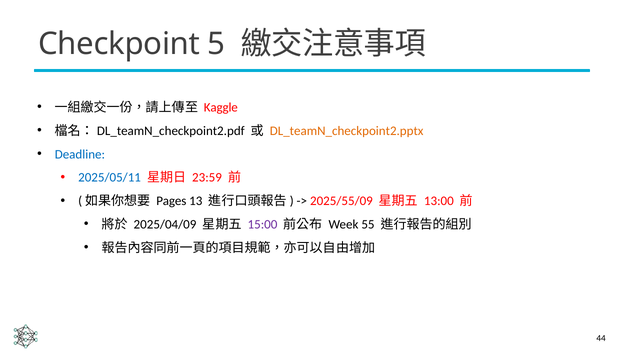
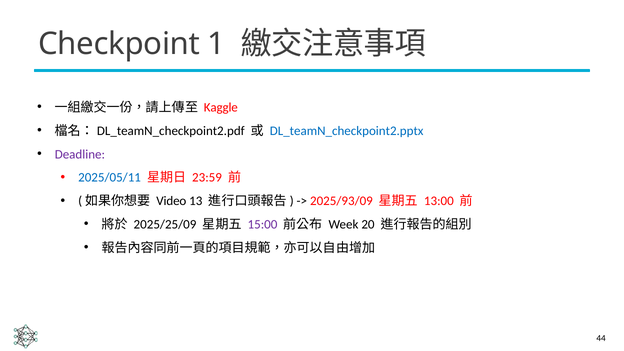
5: 5 -> 1
DL_teamN_checkpoint2.pptx colour: orange -> blue
Deadline colour: blue -> purple
Pages: Pages -> Video
2025/55/09: 2025/55/09 -> 2025/93/09
2025/04/09: 2025/04/09 -> 2025/25/09
55: 55 -> 20
